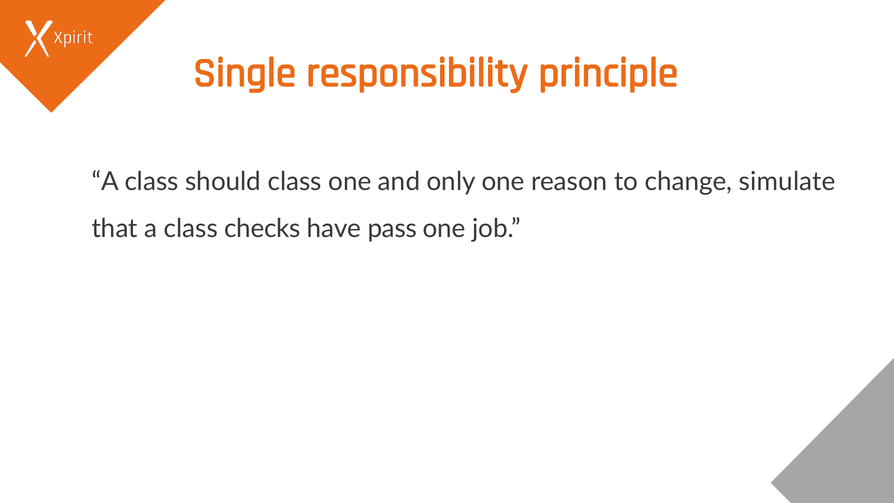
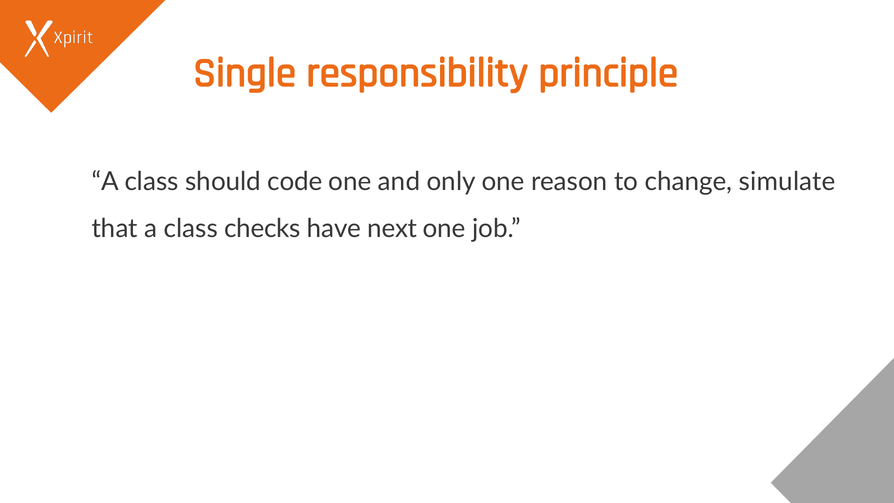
should class: class -> code
pass: pass -> next
